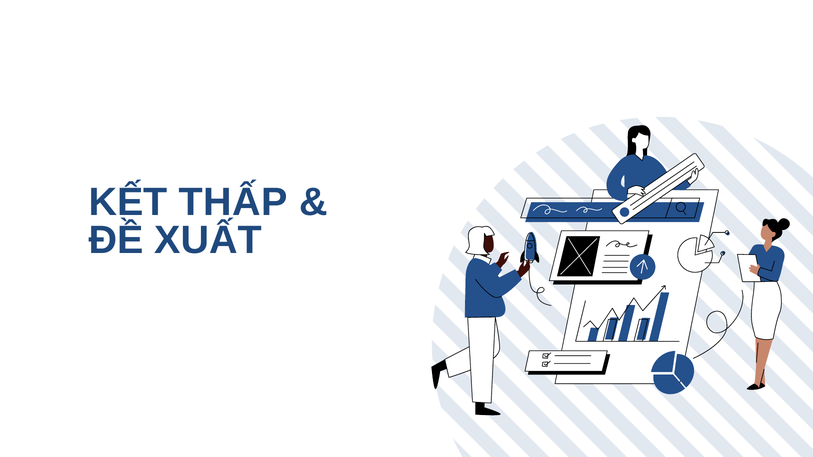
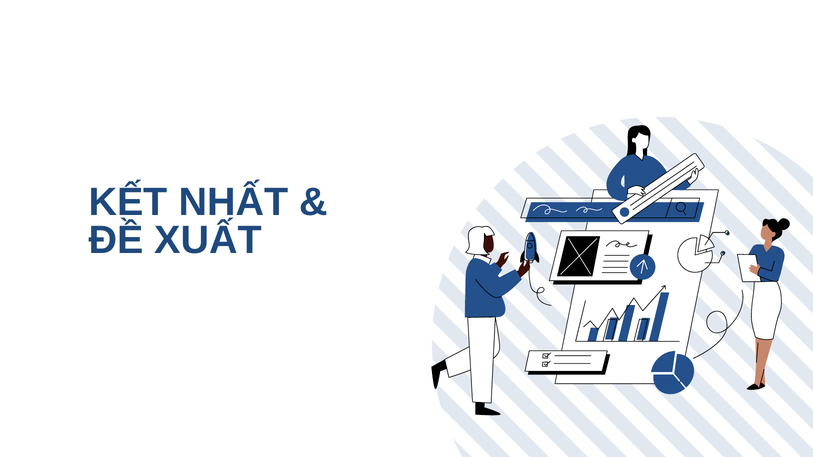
THẤP: THẤP -> NHẤT
